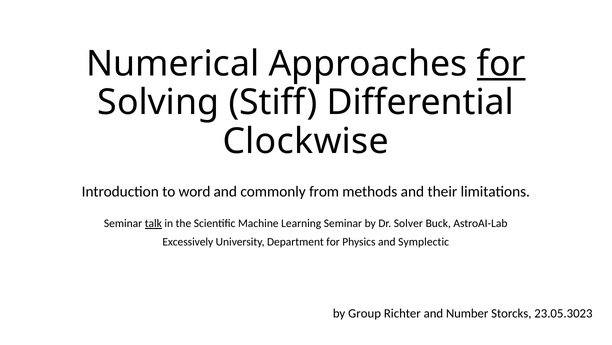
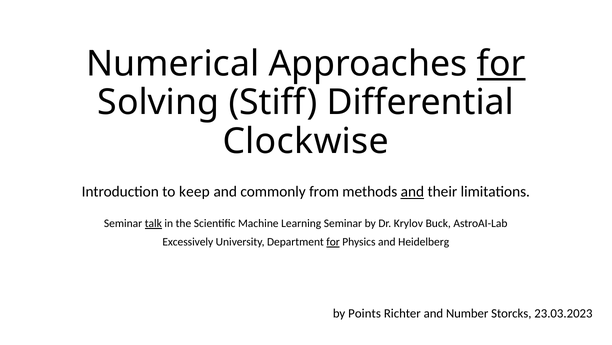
word: word -> keep
and at (412, 191) underline: none -> present
Solver: Solver -> Krylov
for at (333, 242) underline: none -> present
Symplectic: Symplectic -> Heidelberg
Group: Group -> Points
23.05.3023: 23.05.3023 -> 23.03.2023
